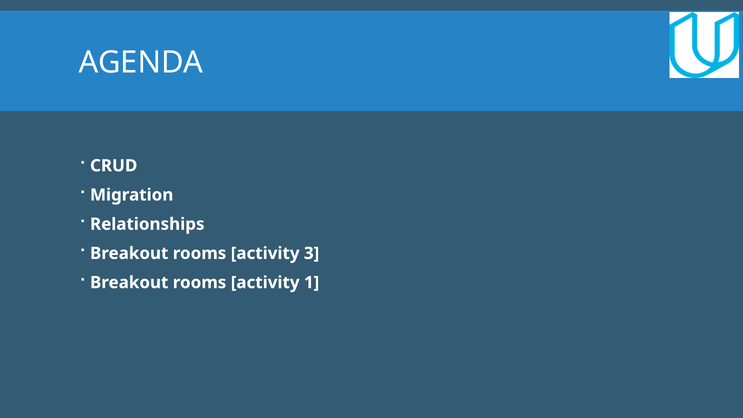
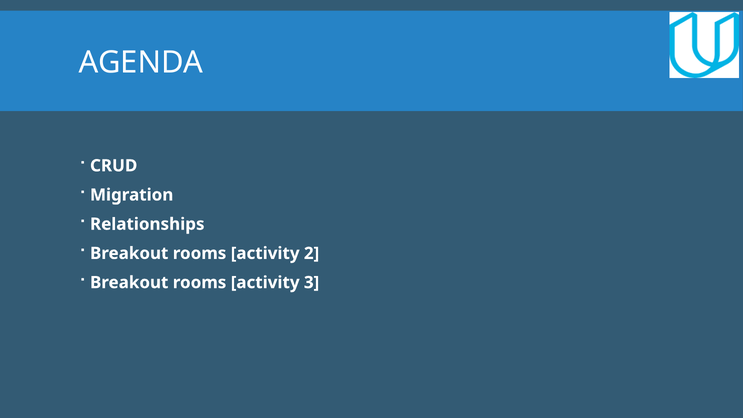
3: 3 -> 2
1: 1 -> 3
